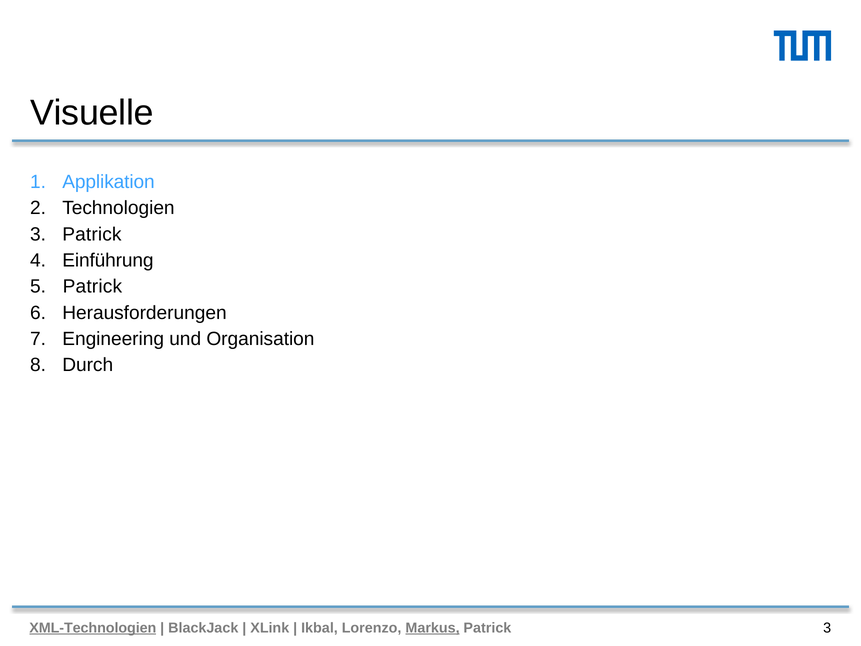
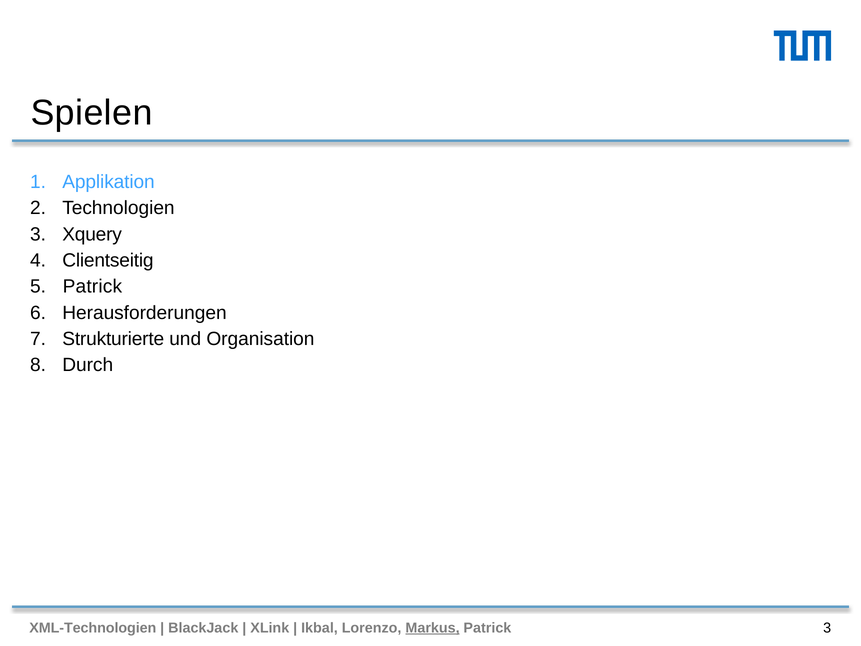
Visuelle: Visuelle -> Spielen
3 Patrick: Patrick -> Xquery
Einführung: Einführung -> Clientseitig
Engineering: Engineering -> Strukturierte
XML-Technologien underline: present -> none
